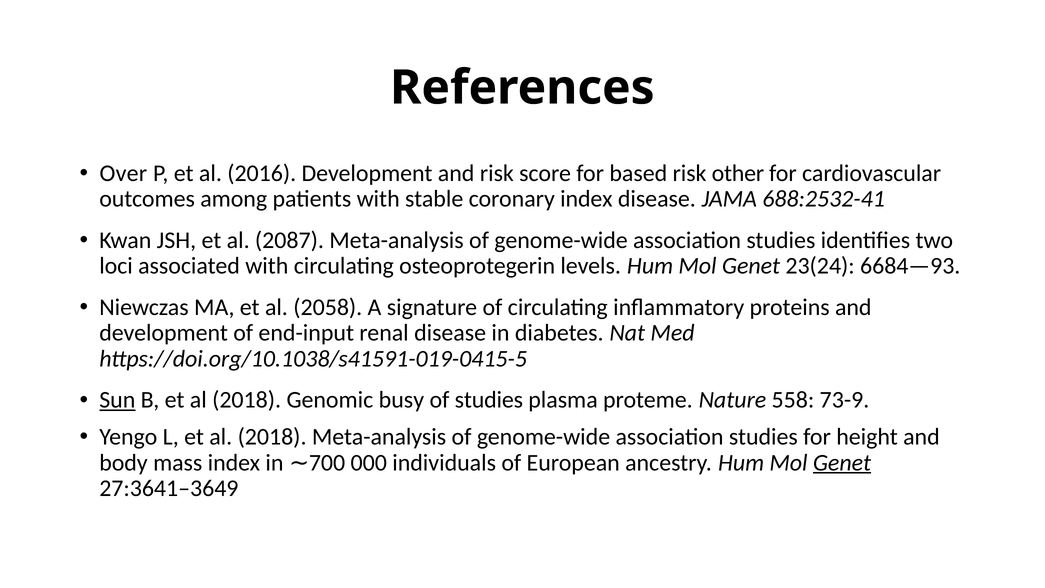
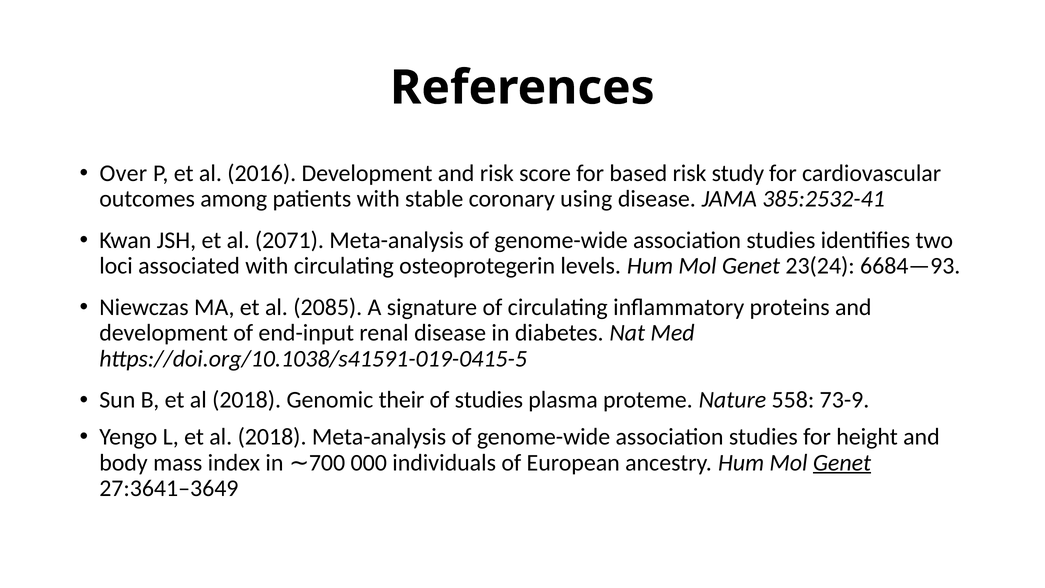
other: other -> study
coronary index: index -> using
688:2532-41: 688:2532-41 -> 385:2532-41
2087: 2087 -> 2071
2058: 2058 -> 2085
Sun underline: present -> none
busy: busy -> their
